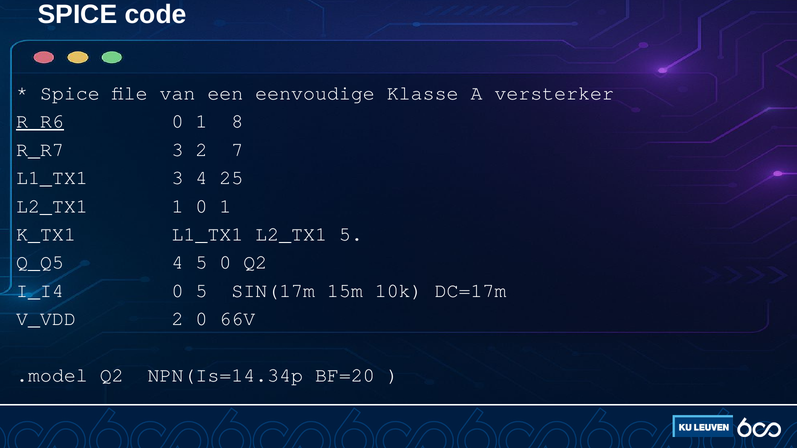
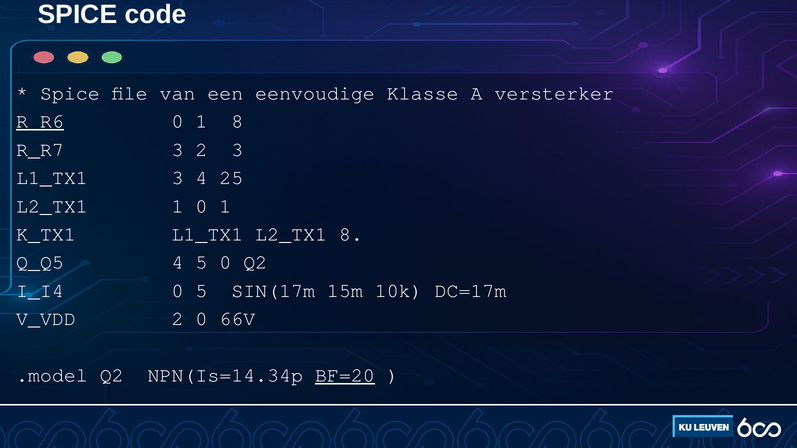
2 7: 7 -> 3
L2_TX1 5: 5 -> 8
BF=20 underline: none -> present
